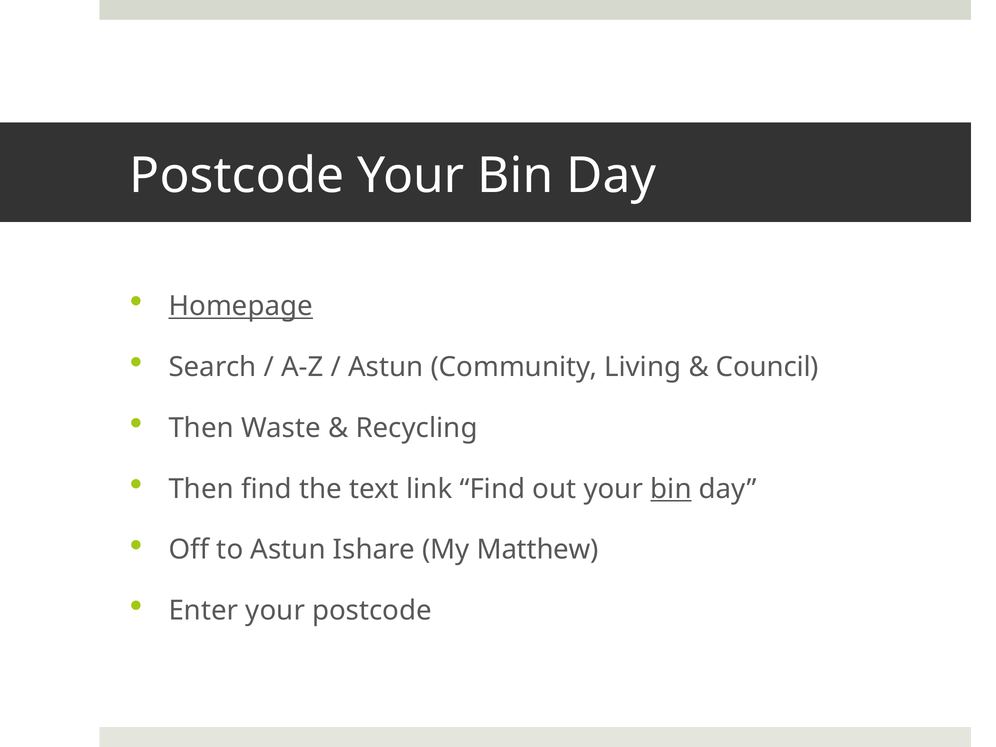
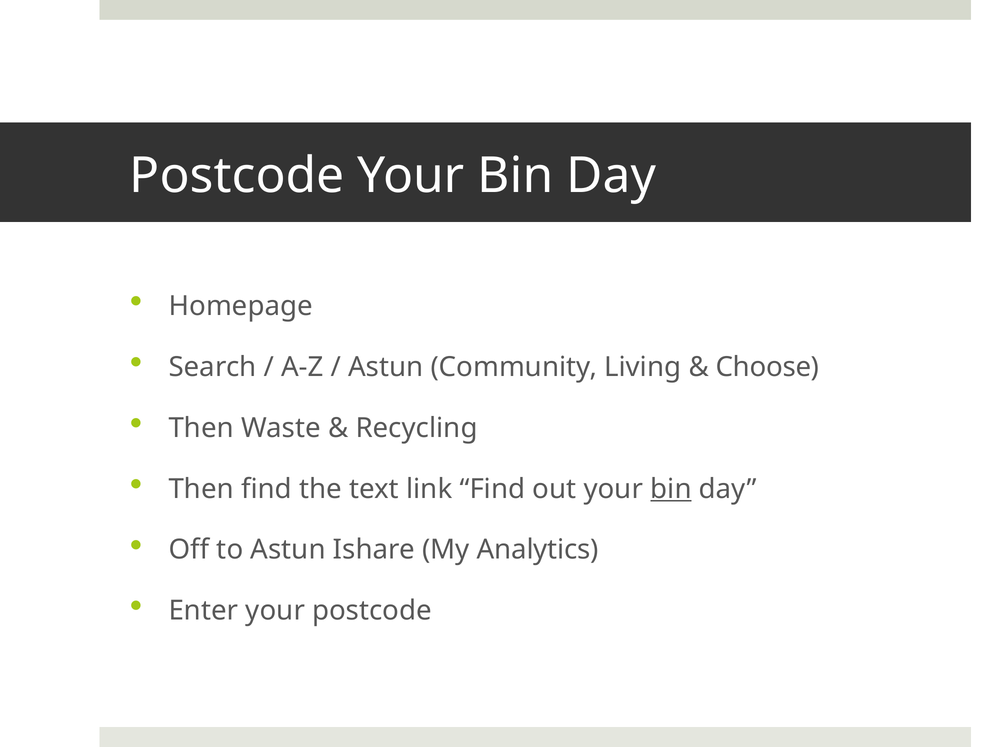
Homepage underline: present -> none
Council: Council -> Choose
Matthew: Matthew -> Analytics
